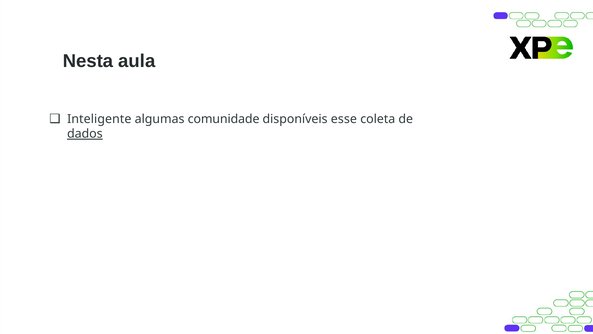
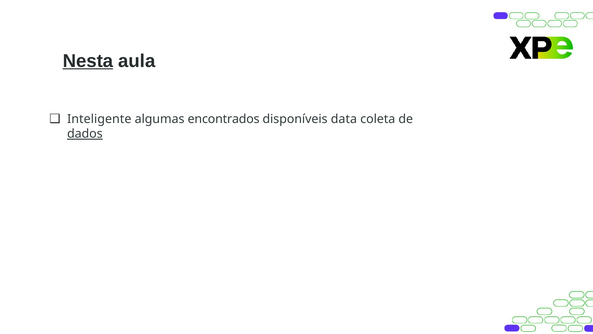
Nesta underline: none -> present
comunidade: comunidade -> encontrados
esse: esse -> data
